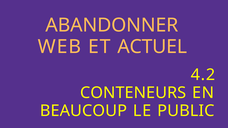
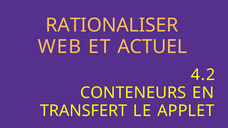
ABANDONNER: ABANDONNER -> RATIONALISER
BEAUCOUP: BEAUCOUP -> TRANSFERT
PUBLIC: PUBLIC -> APPLET
